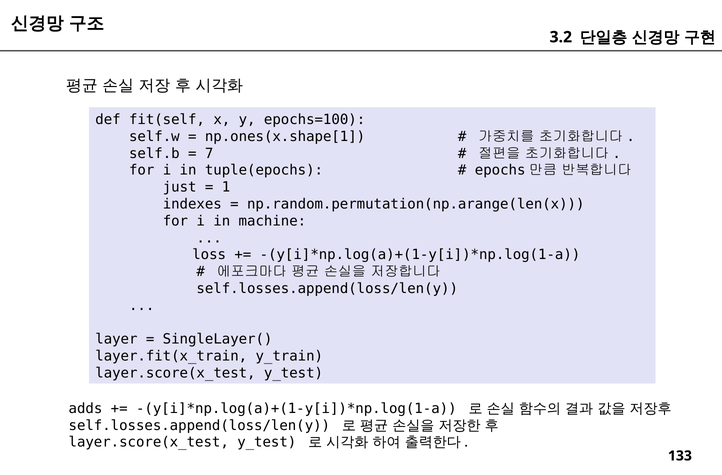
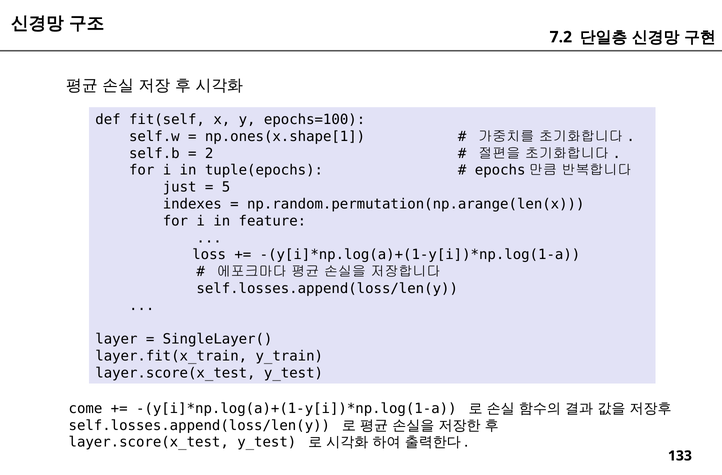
3.2: 3.2 -> 7.2
7: 7 -> 2
1: 1 -> 5
machine: machine -> feature
adds: adds -> come
